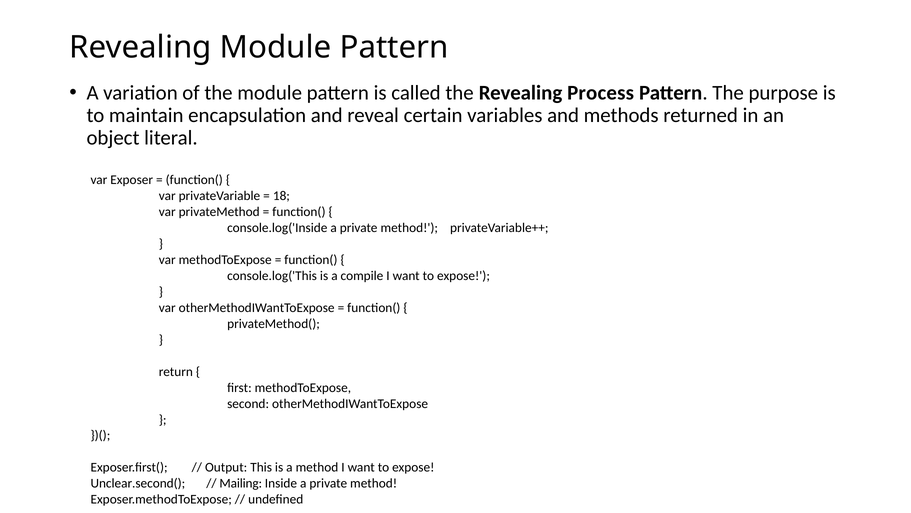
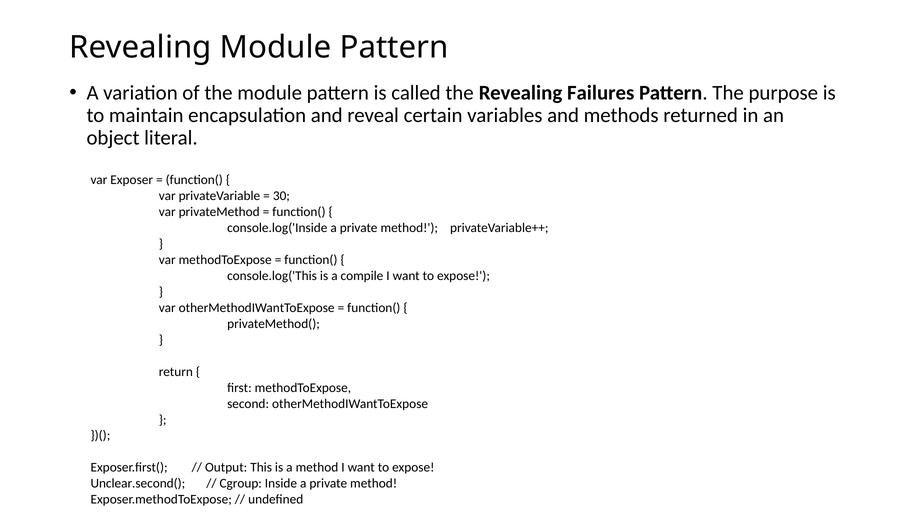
Process: Process -> Failures
18: 18 -> 30
Mailing: Mailing -> Cgroup
